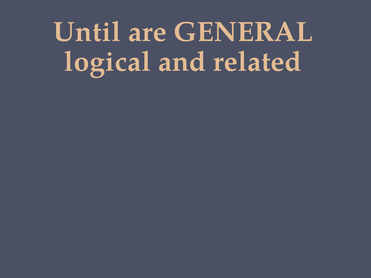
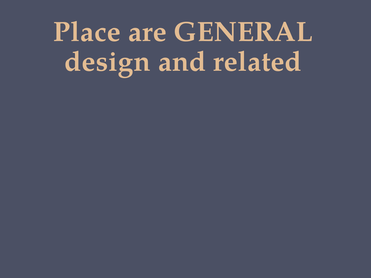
Until: Until -> Place
logical: logical -> design
